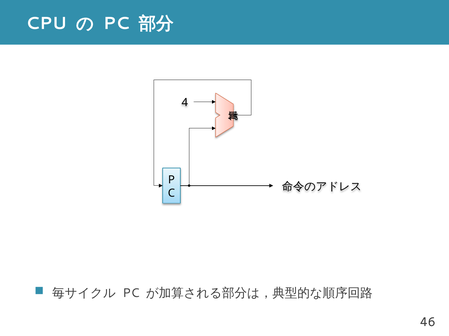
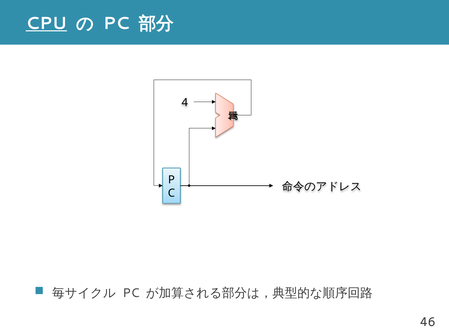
CPU underline: none -> present
